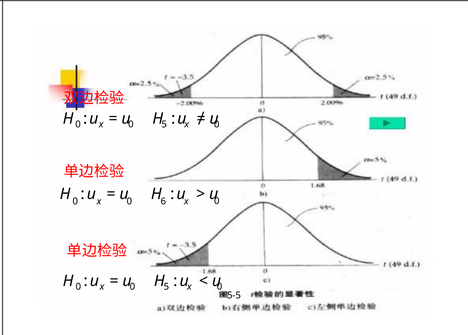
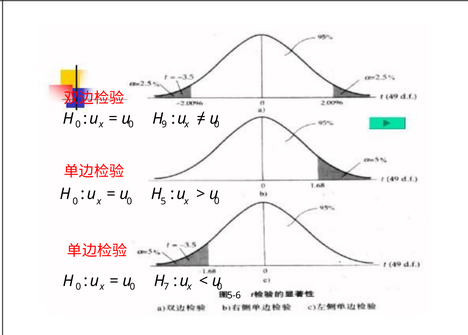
5 at (164, 124): 5 -> 9
6: 6 -> 5
5 at (166, 287): 5 -> 7
5-5: 5-5 -> 5-6
